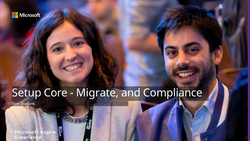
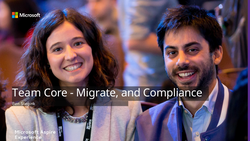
Setup: Setup -> Team
